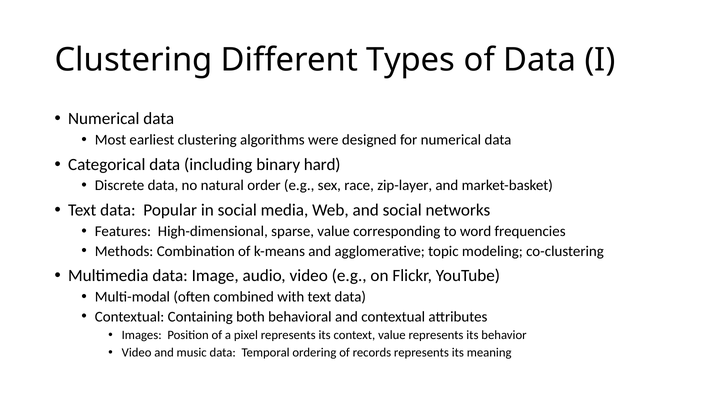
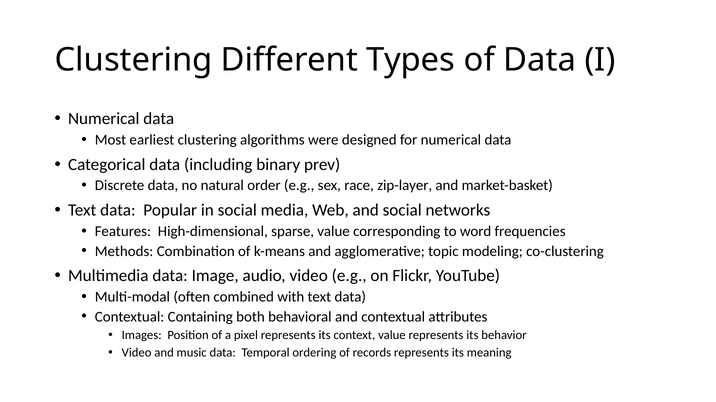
hard: hard -> prev
